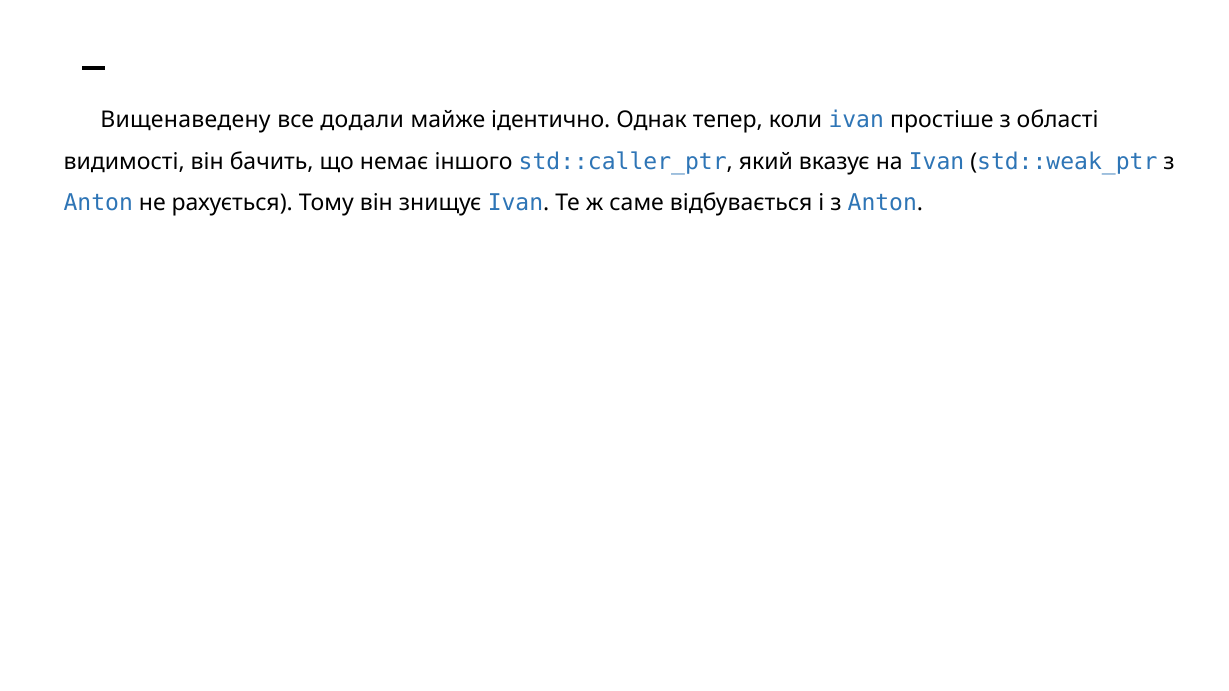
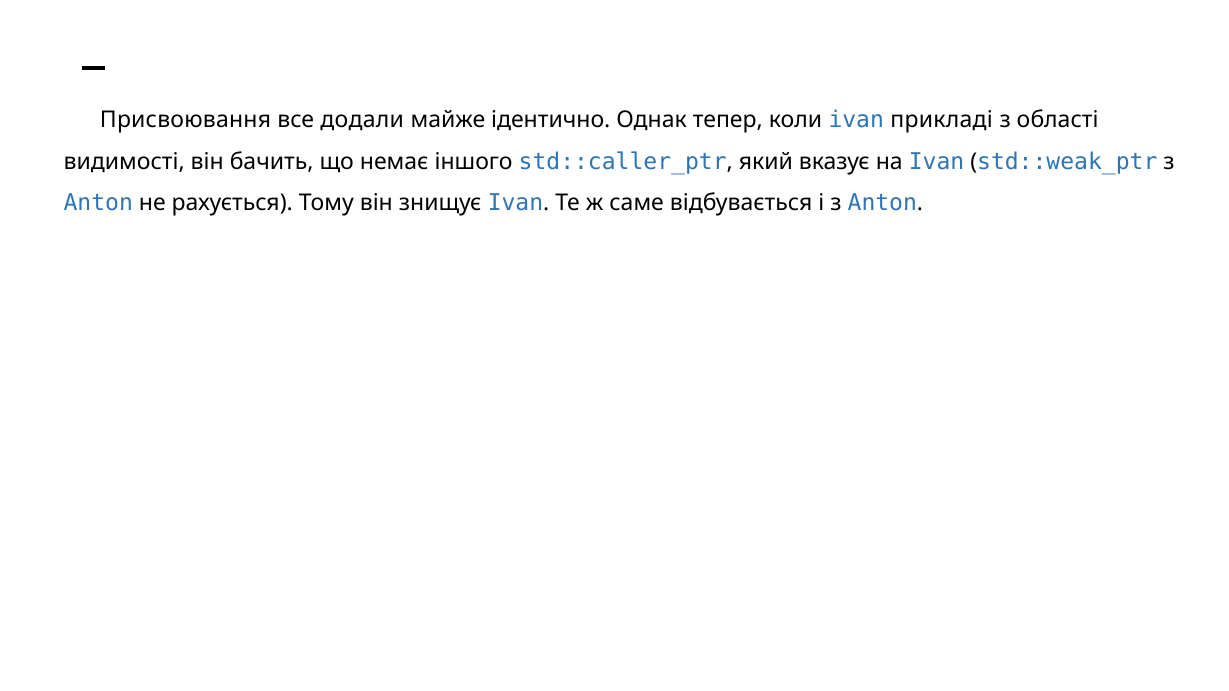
Вищенаведену: Вищенаведену -> Присвоювання
простіше: простіше -> прикладі
